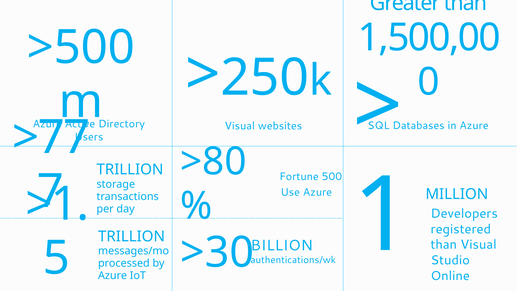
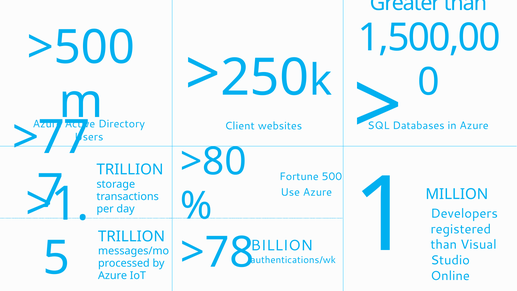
Visual at (240, 126): Visual -> Client
>30: >30 -> >78
